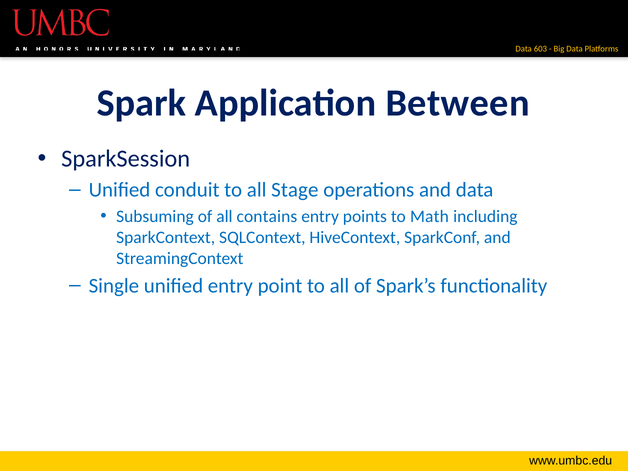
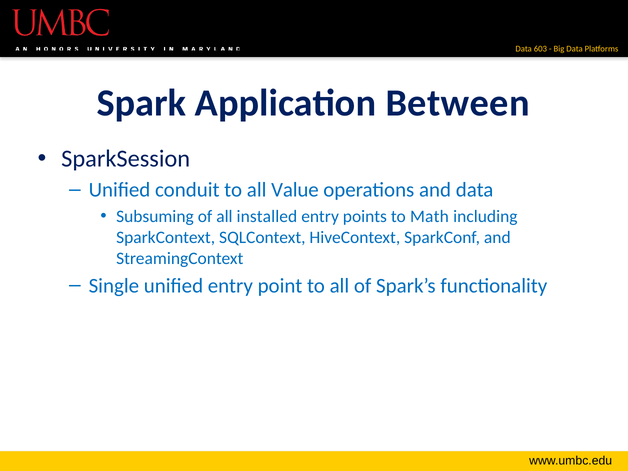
Stage: Stage -> Value
contains: contains -> installed
